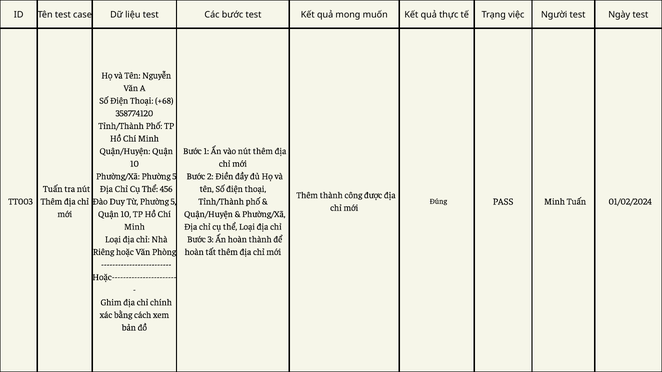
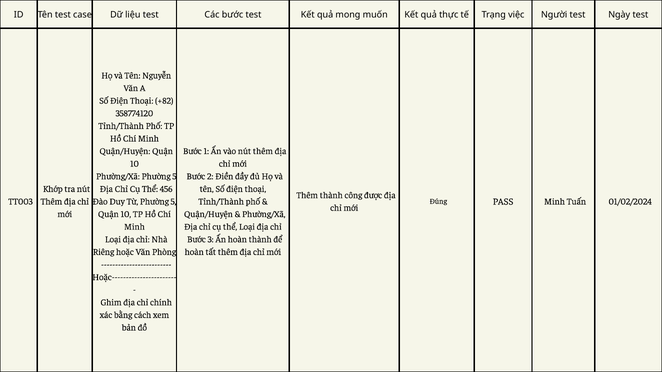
+68: +68 -> +82
Tuấn at (53, 189): Tuấn -> Khớp
